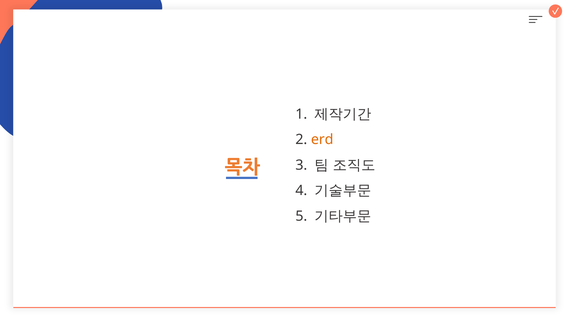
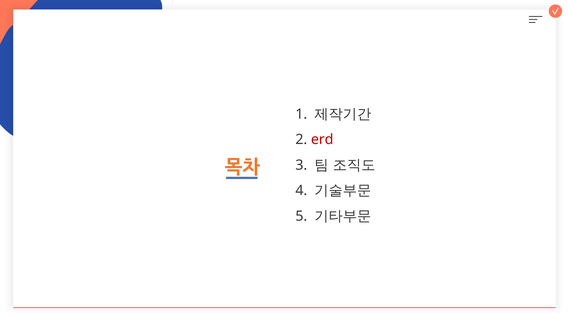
erd colour: orange -> red
